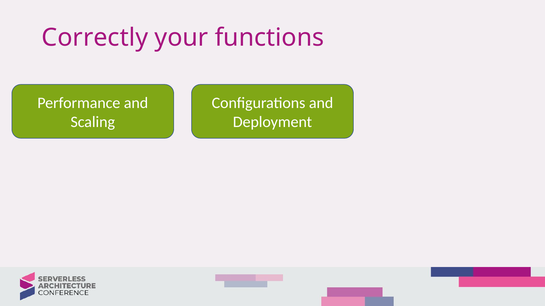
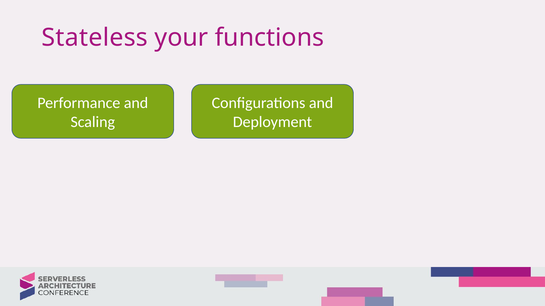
Correctly: Correctly -> Stateless
